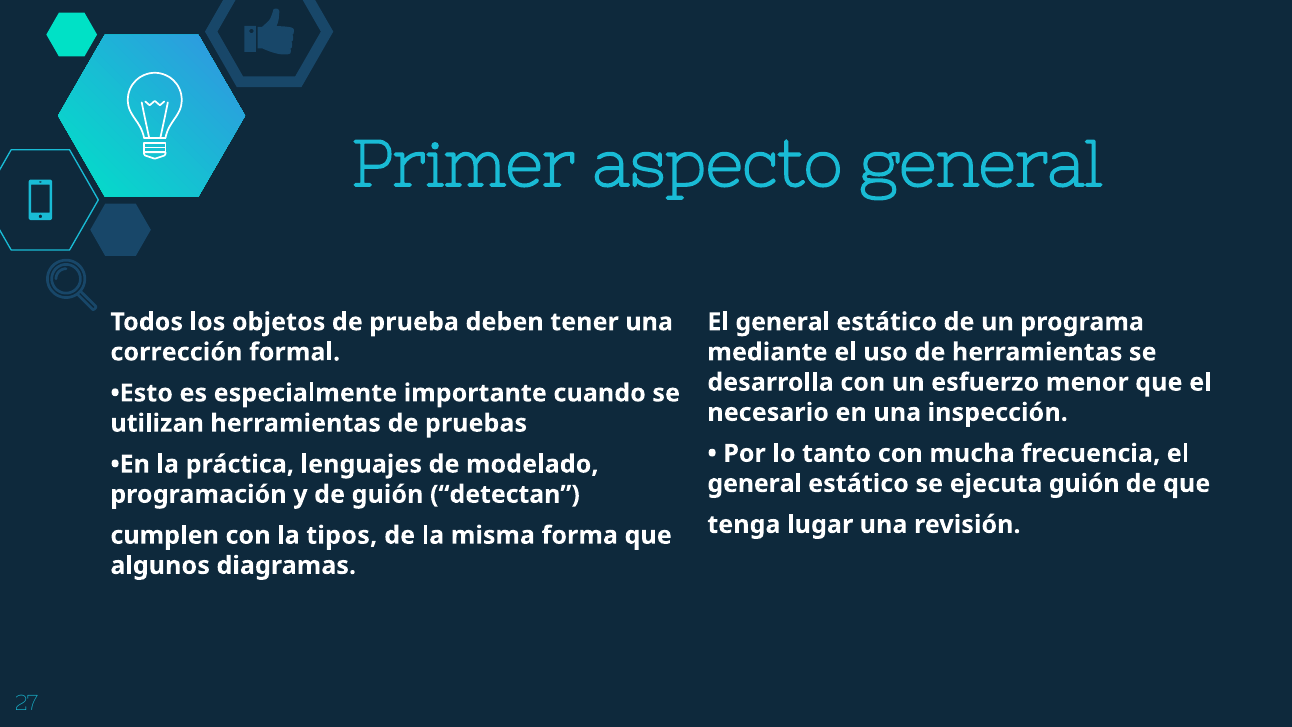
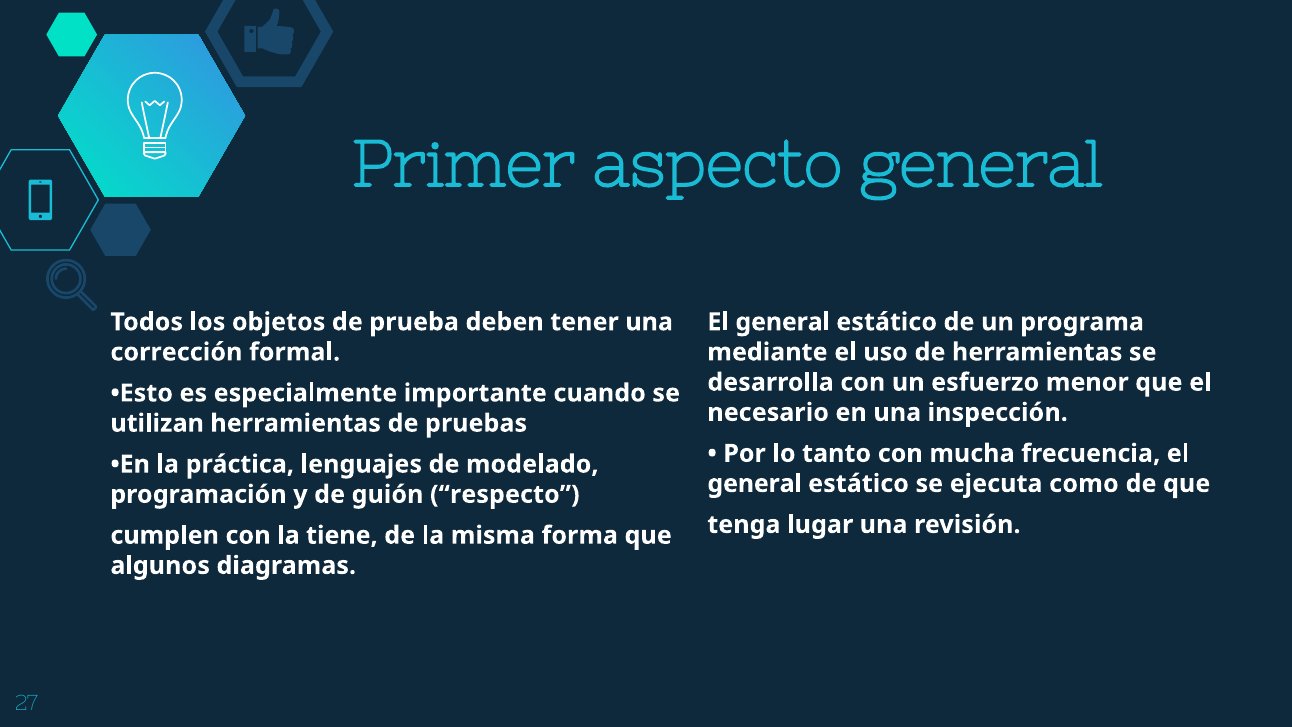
ejecuta guión: guión -> como
detectan: detectan -> respecto
tipos: tipos -> tiene
